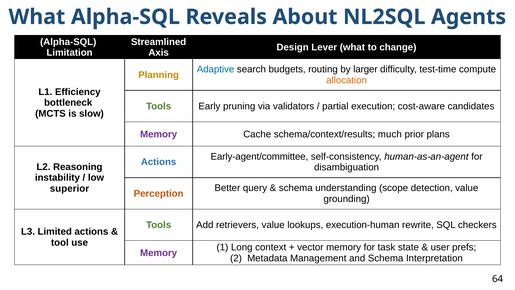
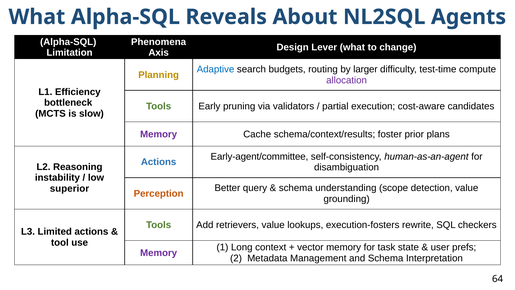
Streamlined: Streamlined -> Phenomena
allocation colour: orange -> purple
much: much -> foster
execution‑human: execution‑human -> execution‑fosters
